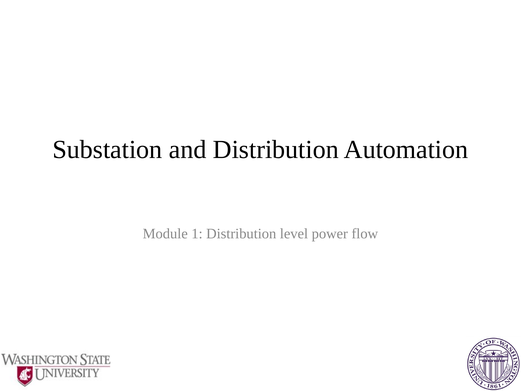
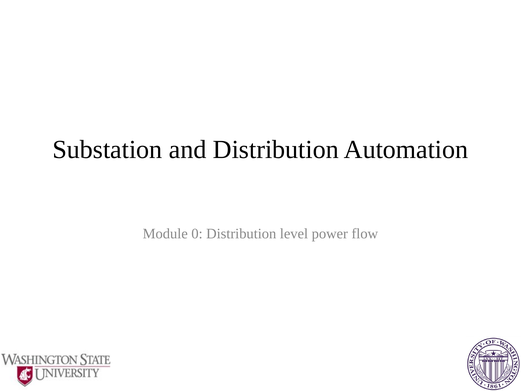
Module 1: 1 -> 0
